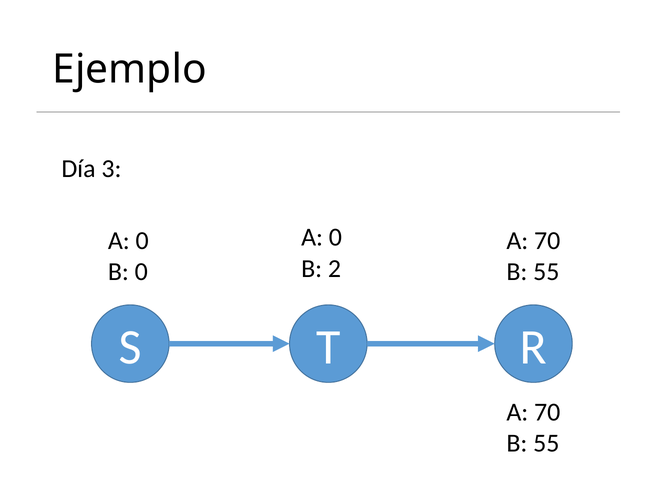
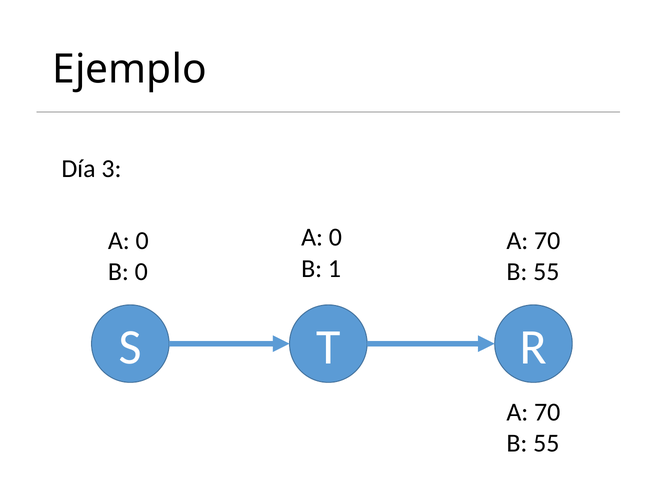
2: 2 -> 1
